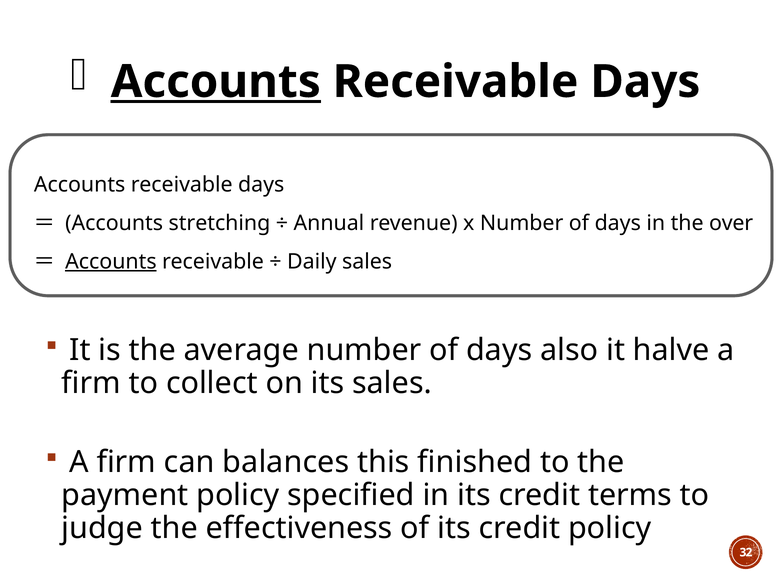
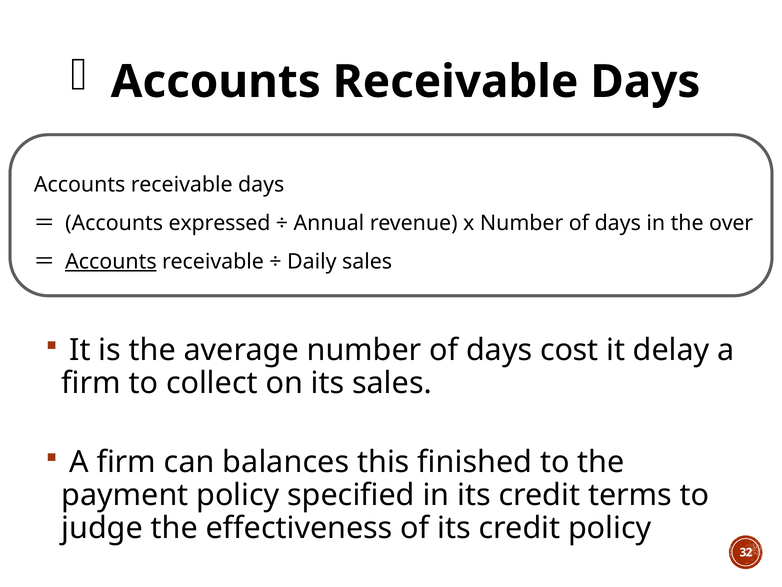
Accounts at (216, 82) underline: present -> none
stretching: stretching -> expressed
also: also -> cost
halve: halve -> delay
